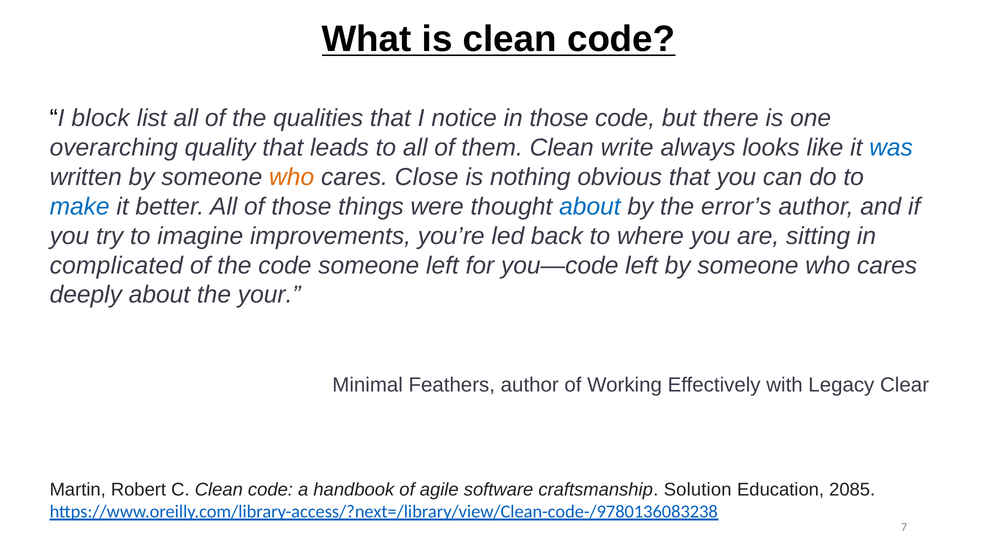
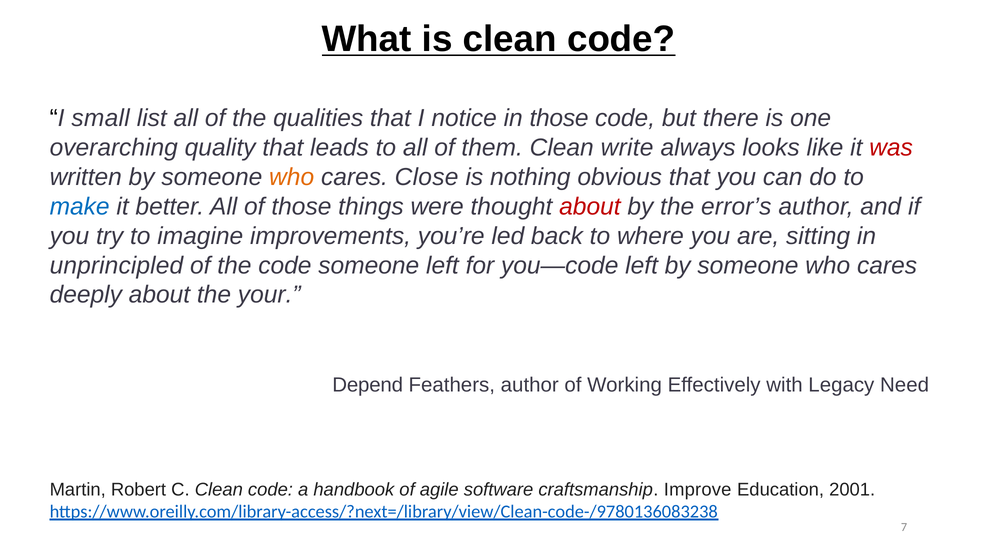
block: block -> small
was colour: blue -> red
about at (590, 207) colour: blue -> red
complicated: complicated -> unprincipled
Minimal: Minimal -> Depend
Clear: Clear -> Need
Solution: Solution -> Improve
2085: 2085 -> 2001
